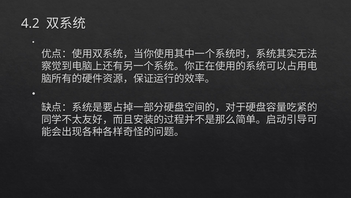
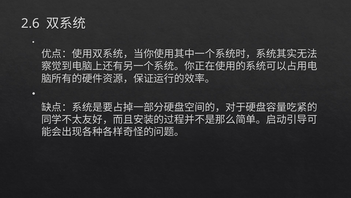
4.2: 4.2 -> 2.6
